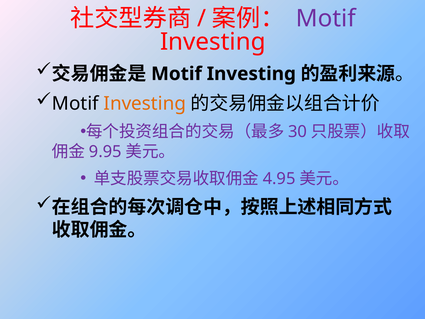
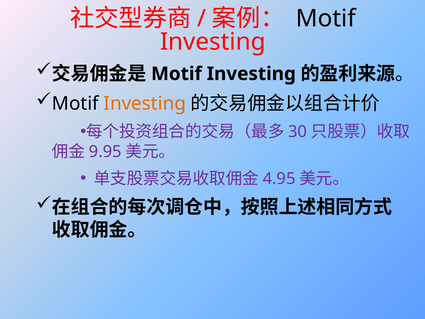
Motif at (326, 19) colour: purple -> black
